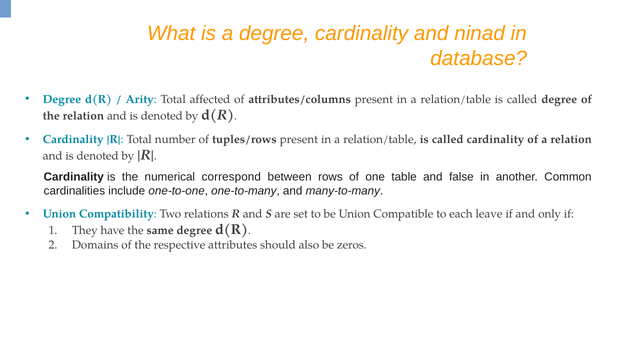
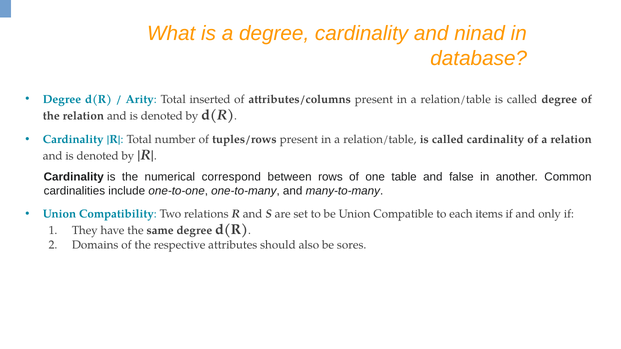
affected: affected -> inserted
leave: leave -> items
zeros: zeros -> sores
